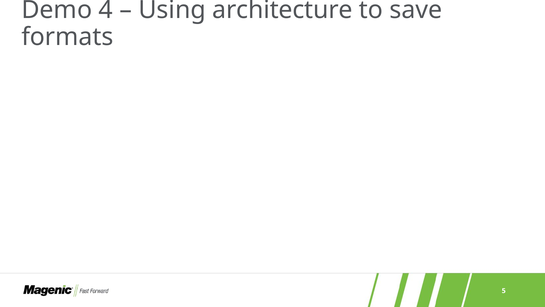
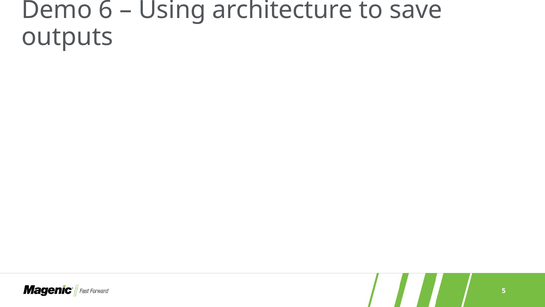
4: 4 -> 6
formats: formats -> outputs
